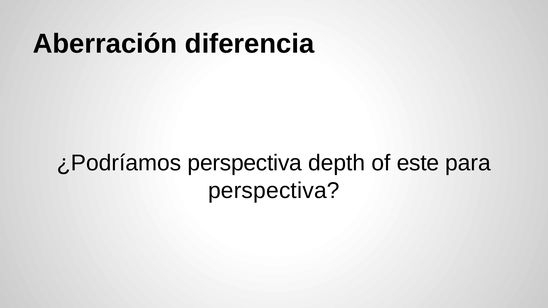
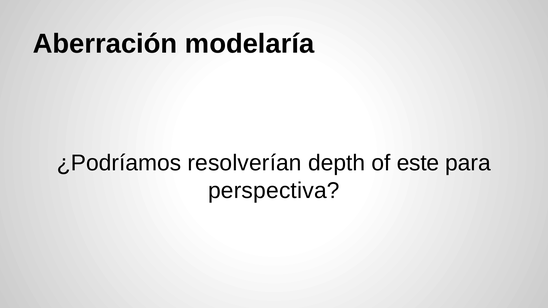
diferencia: diferencia -> modelaría
¿Podríamos perspectiva: perspectiva -> resolverían
